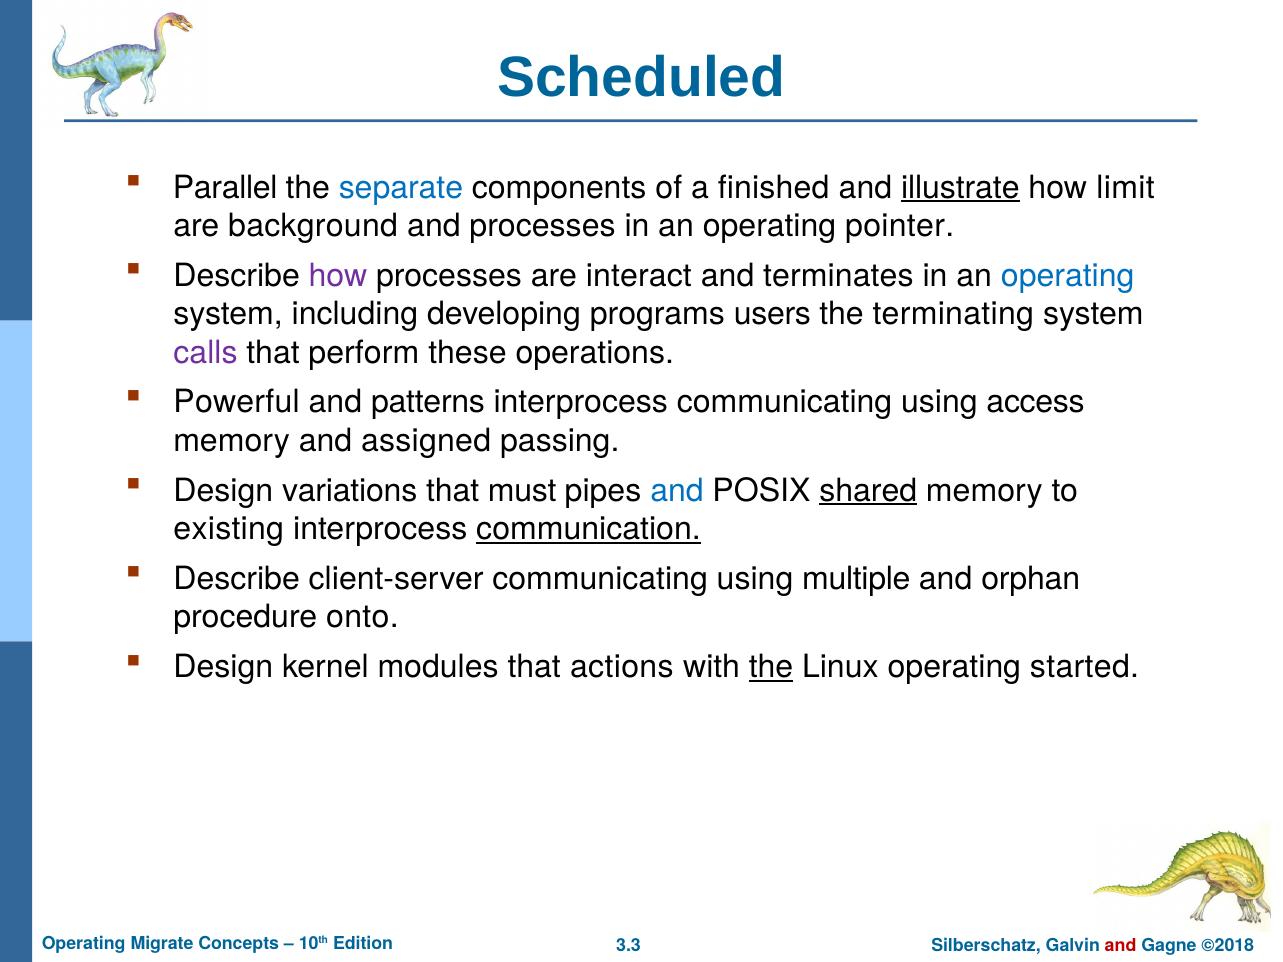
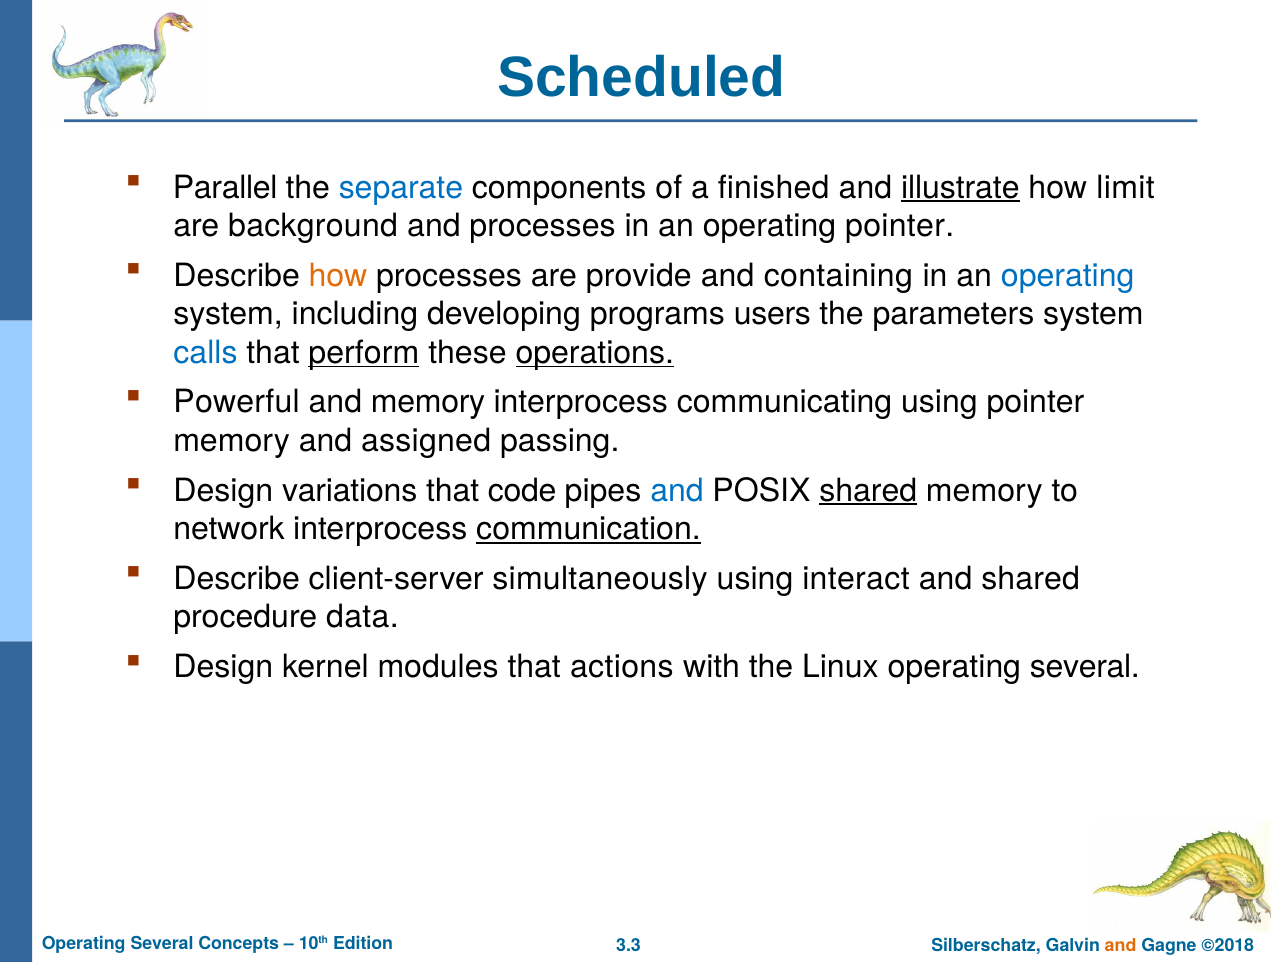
how at (338, 276) colour: purple -> orange
interact: interact -> provide
terminates: terminates -> containing
terminating: terminating -> parameters
calls colour: purple -> blue
perform underline: none -> present
operations underline: none -> present
and patterns: patterns -> memory
using access: access -> pointer
must: must -> code
existing: existing -> network
client-server communicating: communicating -> simultaneously
multiple: multiple -> interact
and orphan: orphan -> shared
onto: onto -> data
the at (771, 667) underline: present -> none
Linux operating started: started -> several
Migrate at (162, 943): Migrate -> Several
and at (1121, 946) colour: red -> orange
